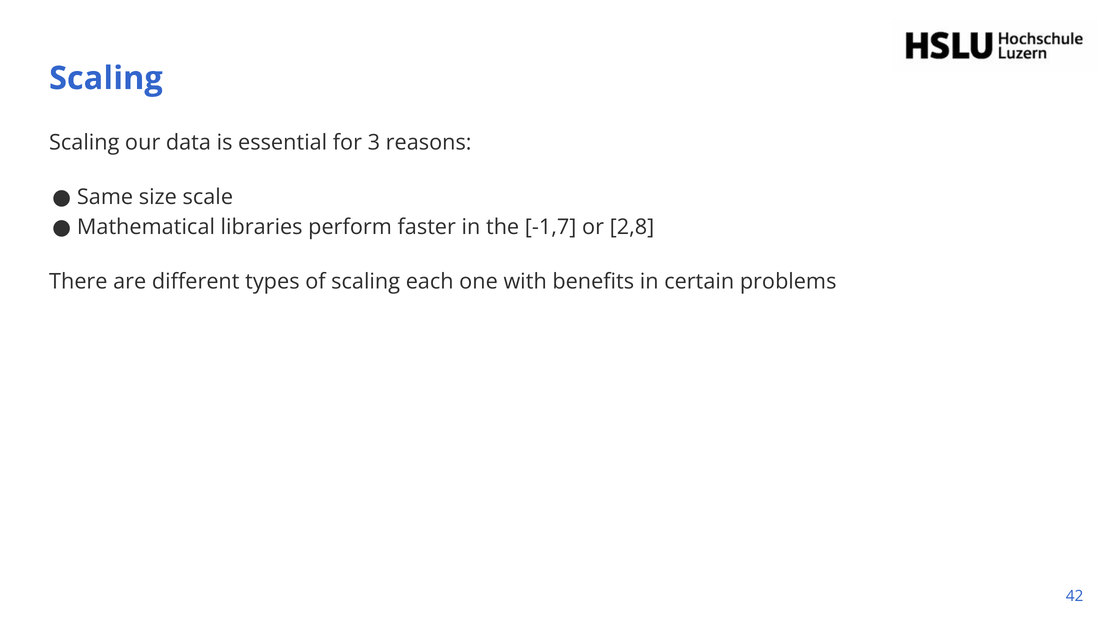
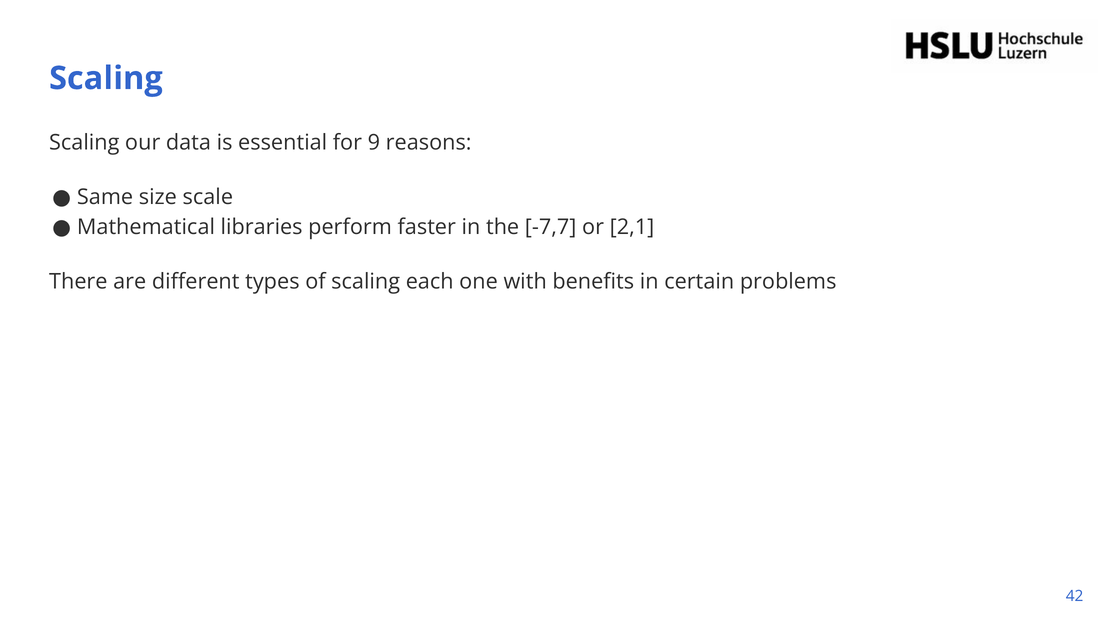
3: 3 -> 9
-1,7: -1,7 -> -7,7
2,8: 2,8 -> 2,1
